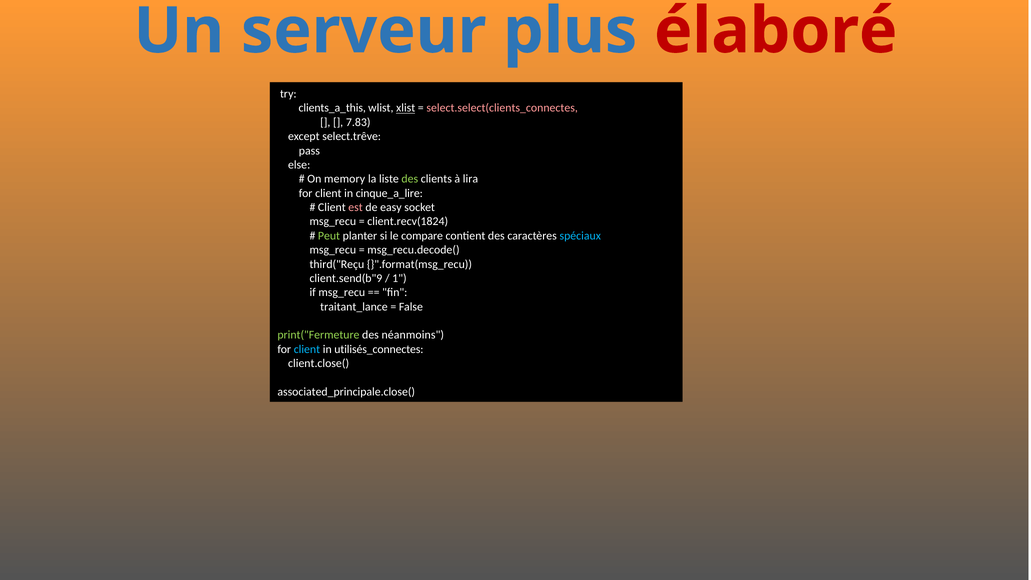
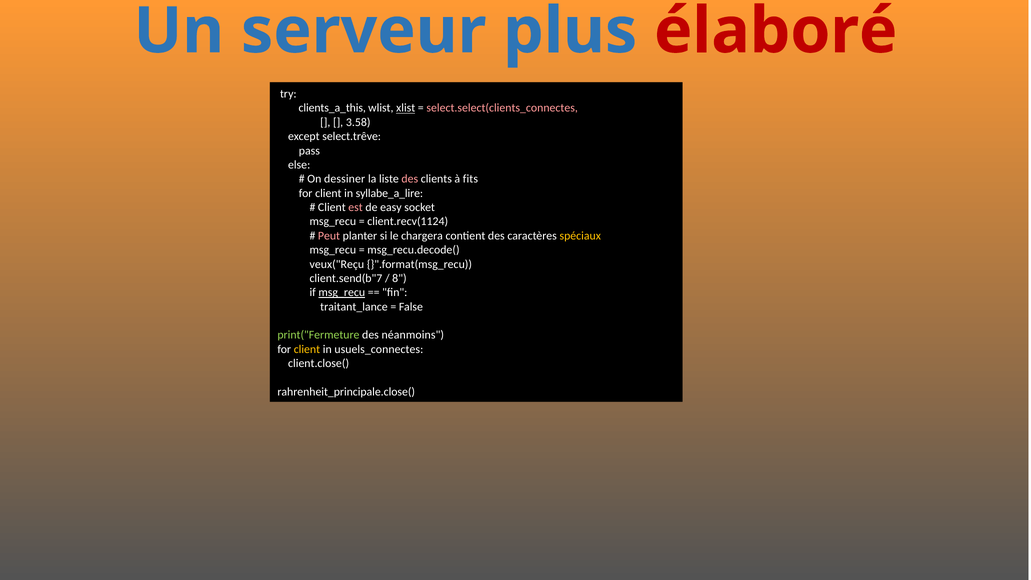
7.83: 7.83 -> 3.58
memory: memory -> dessiner
des at (410, 179) colour: light green -> pink
lira: lira -> fits
cinque_a_lire: cinque_a_lire -> syllabe_a_lire
client.recv(1824: client.recv(1824 -> client.recv(1124
Peut colour: light green -> pink
compare: compare -> chargera
spéciaux colour: light blue -> yellow
third("Reçu: third("Reçu -> veux("Reçu
client.send(b"9: client.send(b"9 -> client.send(b"7
1: 1 -> 8
msg_recu at (342, 292) underline: none -> present
client at (307, 349) colour: light blue -> yellow
utilisés_connectes: utilisés_connectes -> usuels_connectes
associated_principale.close(: associated_principale.close( -> rahrenheit_principale.close(
